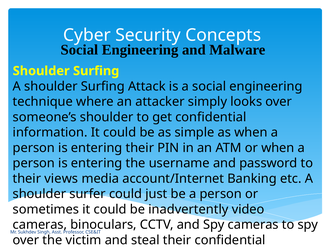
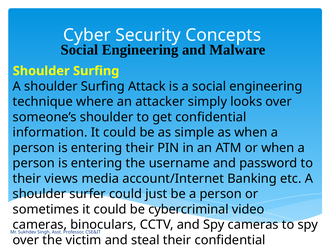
inadvertently: inadvertently -> cybercriminal
